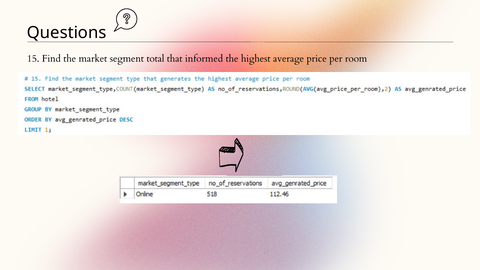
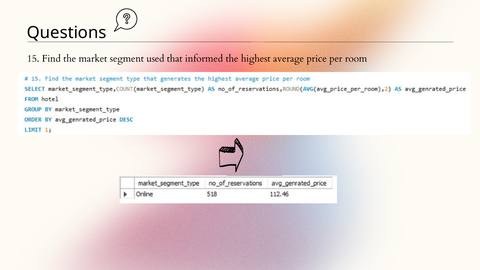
total: total -> used
